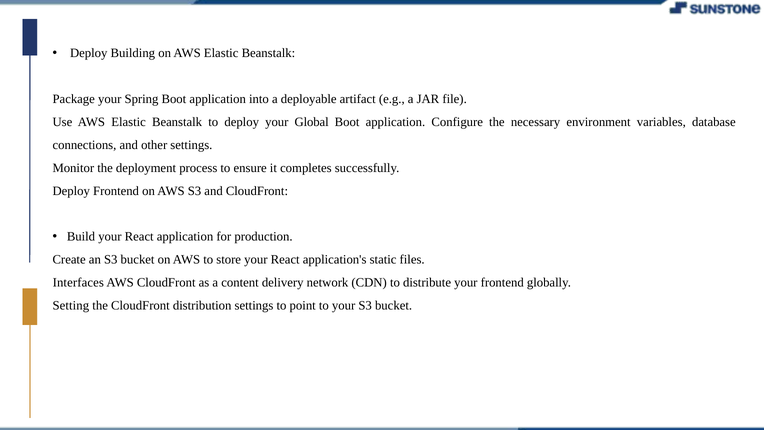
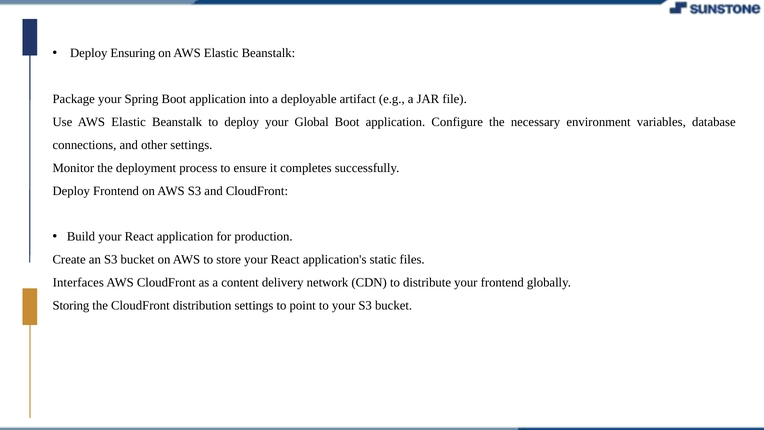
Building: Building -> Ensuring
Setting: Setting -> Storing
